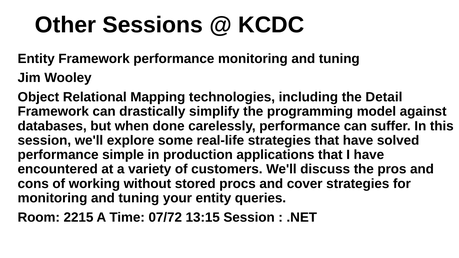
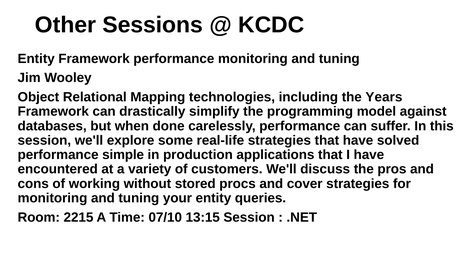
Detail: Detail -> Years
07/72: 07/72 -> 07/10
